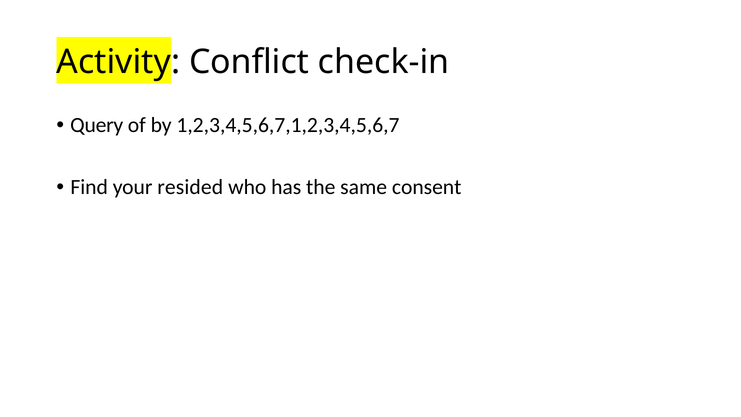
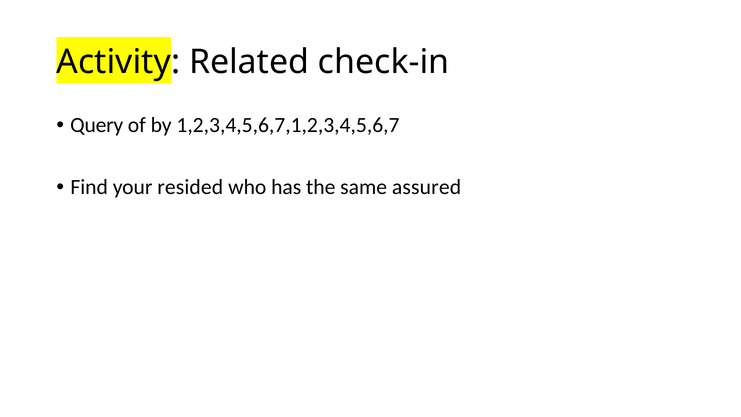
Conflict: Conflict -> Related
consent: consent -> assured
